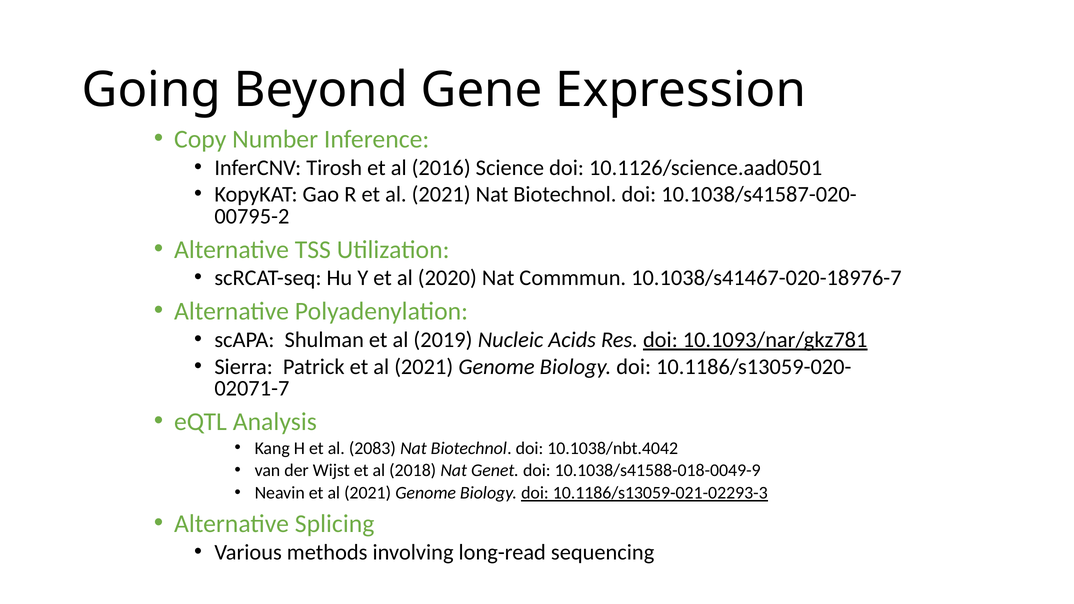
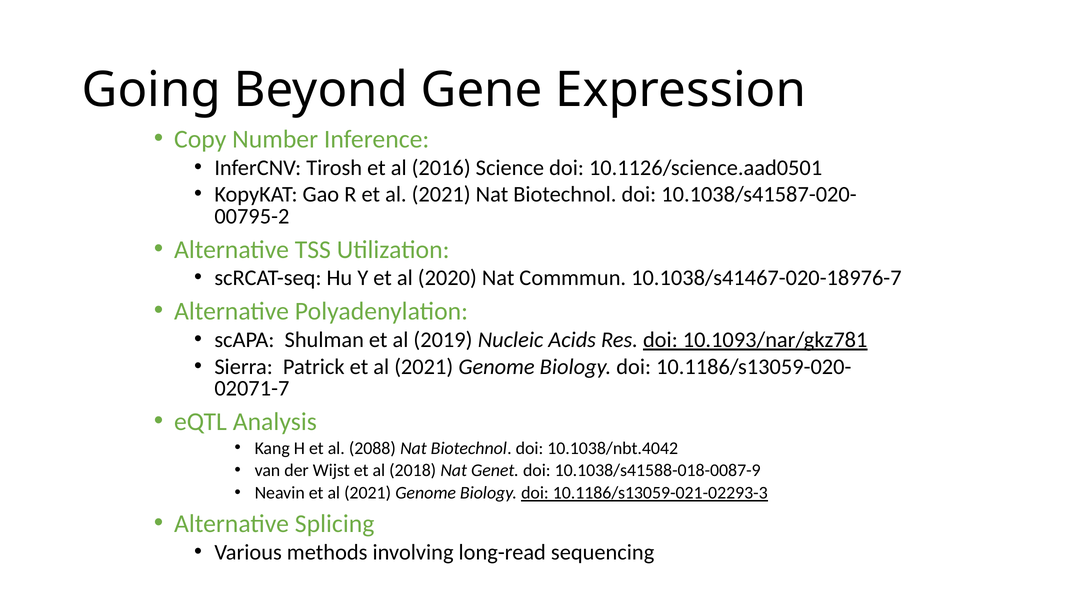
2083: 2083 -> 2088
10.1038/s41588-018-0049-9: 10.1038/s41588-018-0049-9 -> 10.1038/s41588-018-0087-9
